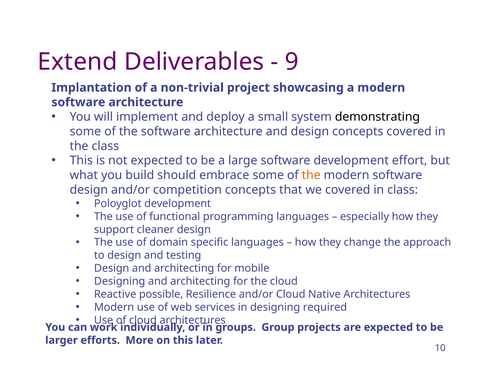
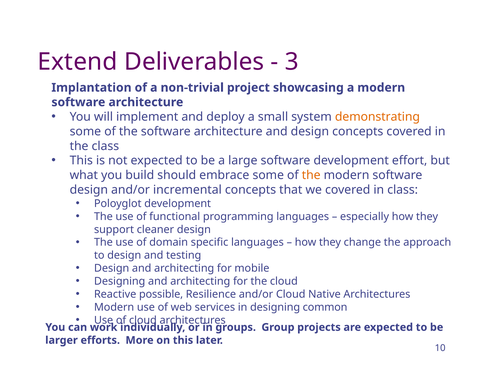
9: 9 -> 3
demonstrating colour: black -> orange
competition: competition -> incremental
required: required -> common
